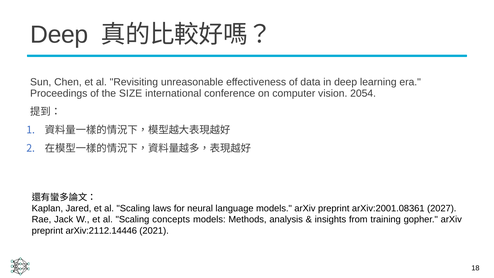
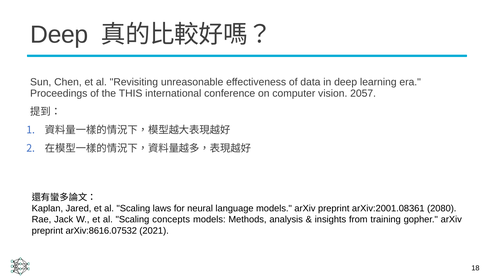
SIZE: SIZE -> THIS
2054: 2054 -> 2057
2027: 2027 -> 2080
arXiv:2112.14446: arXiv:2112.14446 -> arXiv:8616.07532
